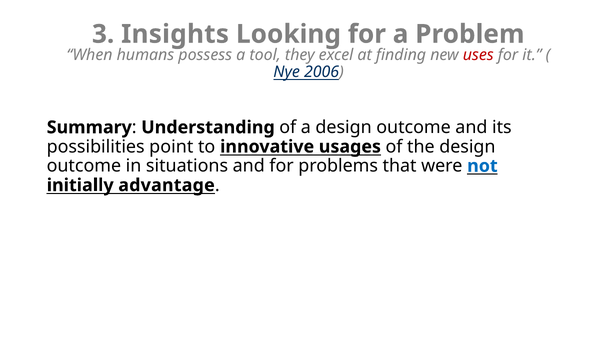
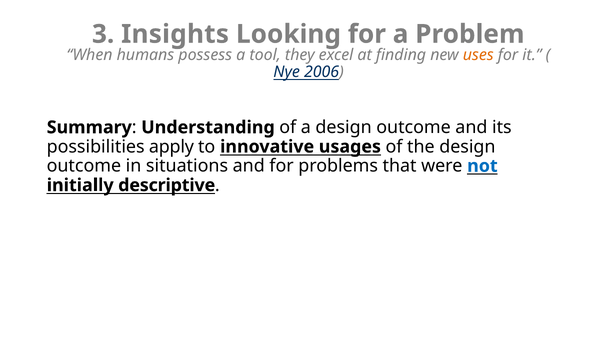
uses colour: red -> orange
point: point -> apply
advantage: advantage -> descriptive
